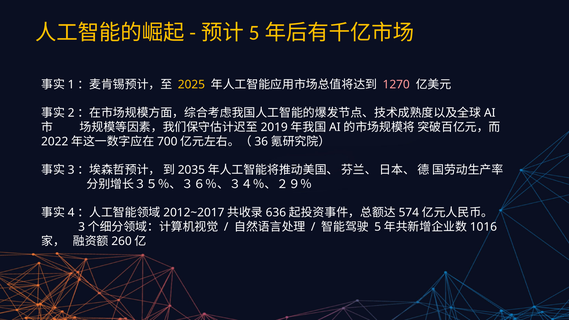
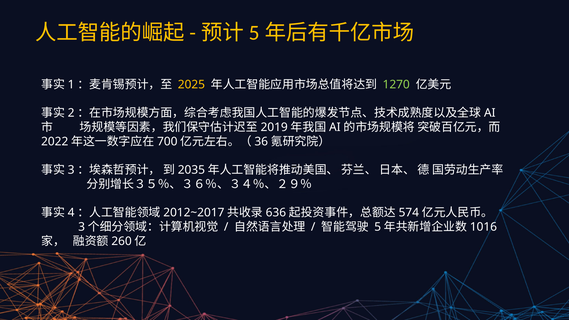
1270 colour: pink -> light green
